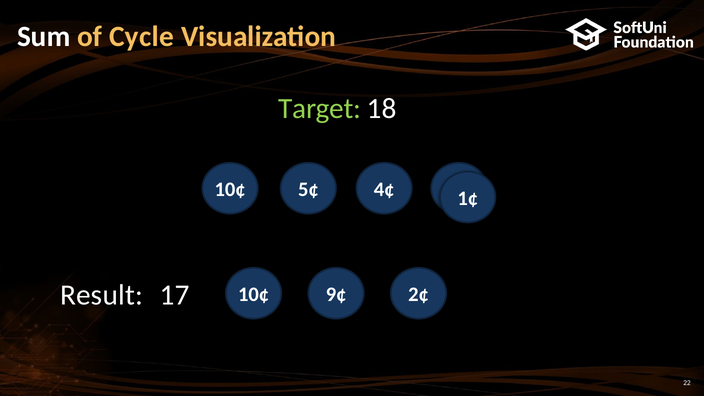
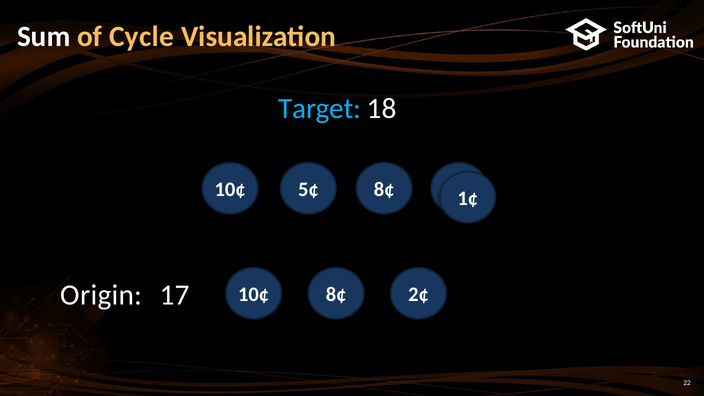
Target colour: light green -> light blue
4¢ at (384, 190): 4¢ -> 8¢
Result: Result -> Origin
9¢ at (336, 295): 9¢ -> 8¢
